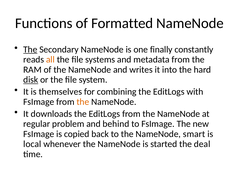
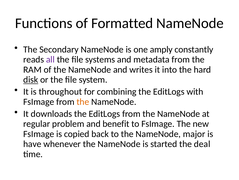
The at (30, 49) underline: present -> none
finally: finally -> amply
all colour: orange -> purple
themselves: themselves -> throughout
behind: behind -> benefit
smart: smart -> major
local: local -> have
